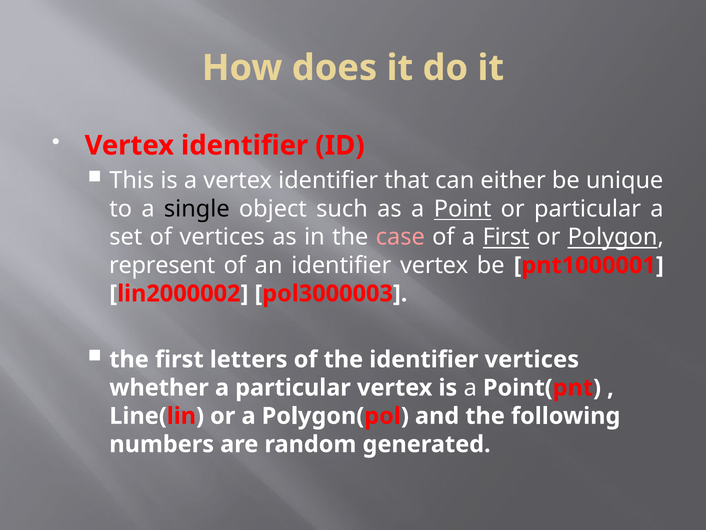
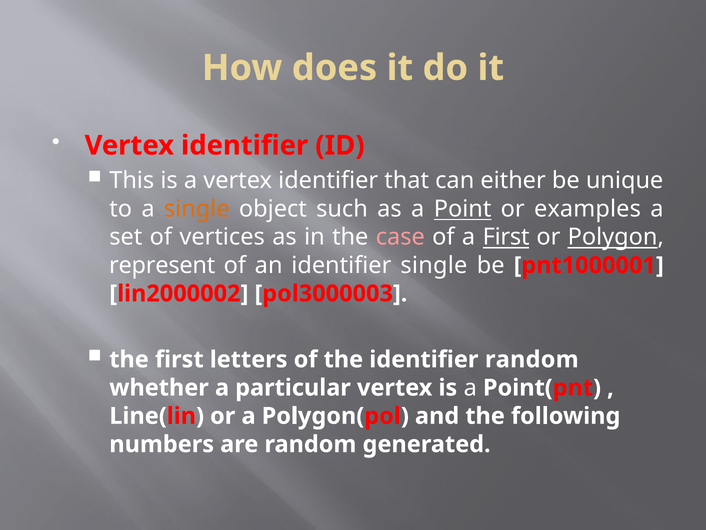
single at (197, 209) colour: black -> orange
or particular: particular -> examples
identifier vertex: vertex -> single
identifier vertices: vertices -> random
